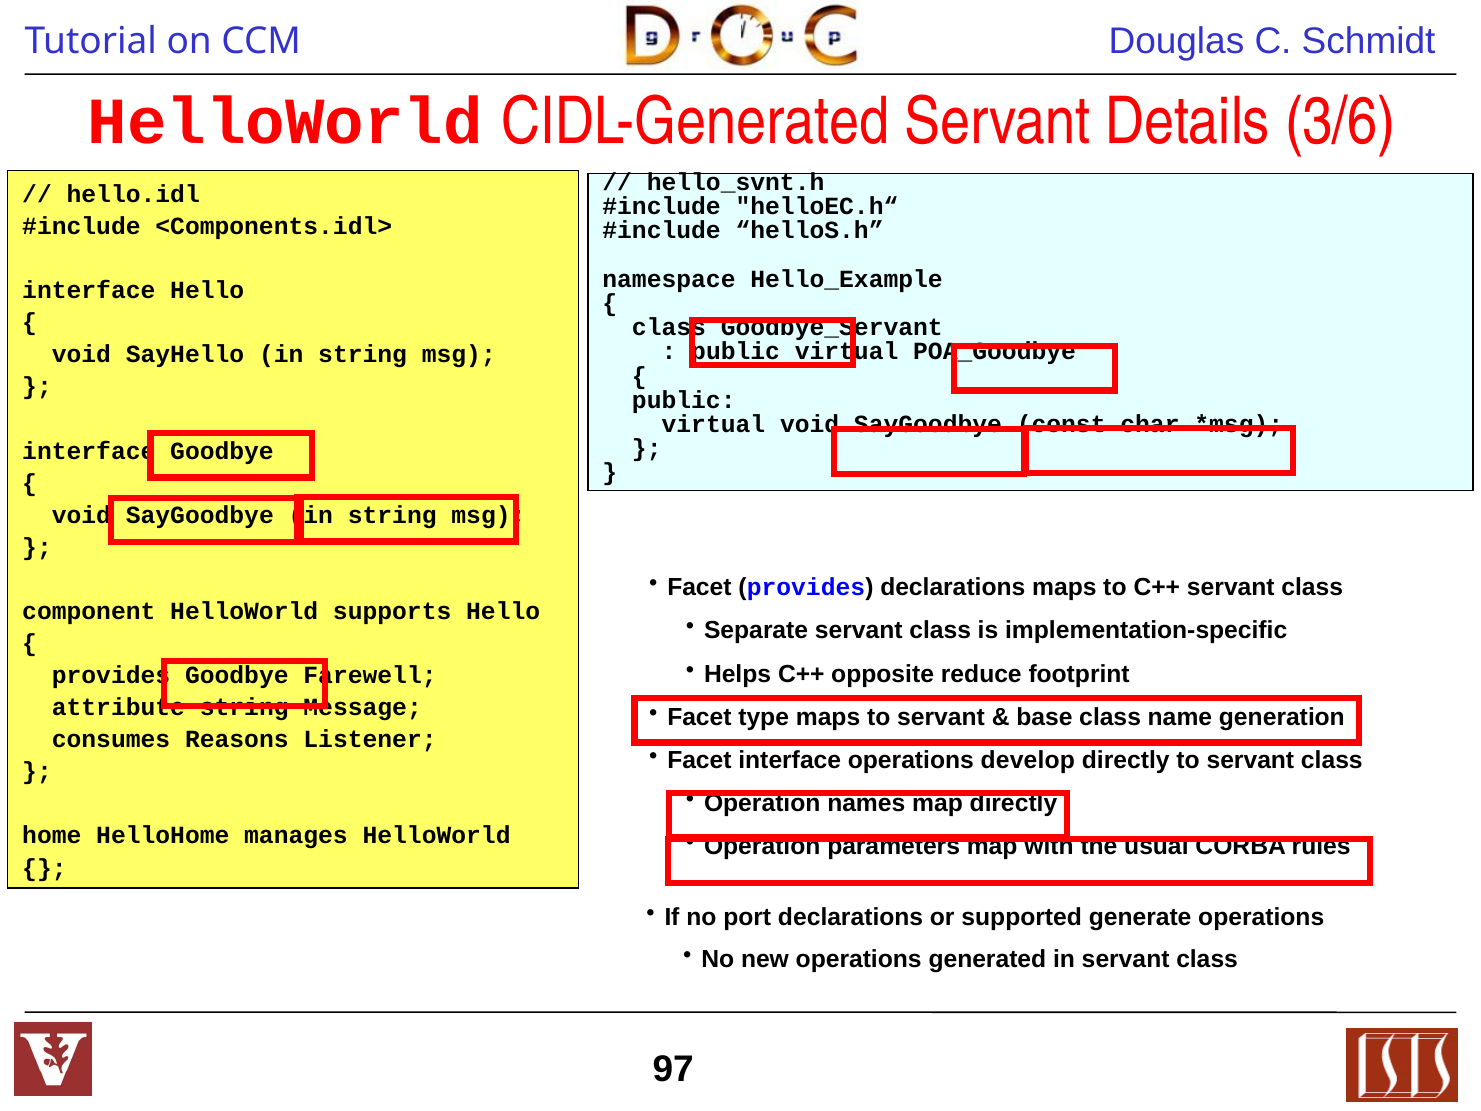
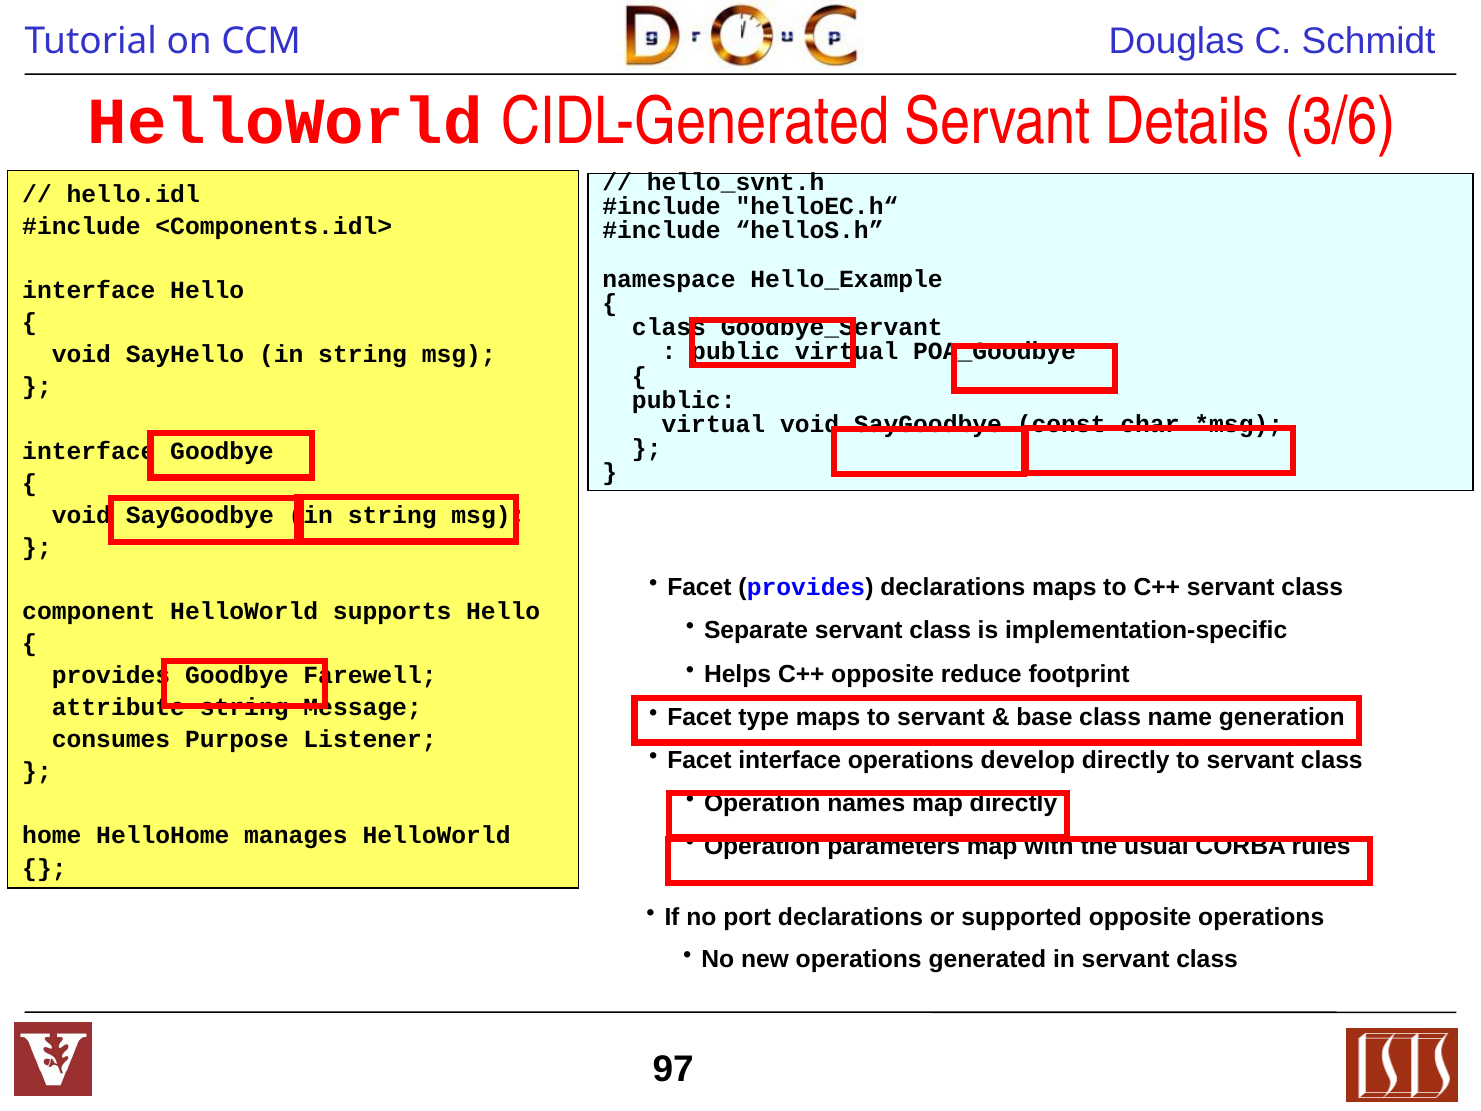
Reasons: Reasons -> Purpose
supported generate: generate -> opposite
